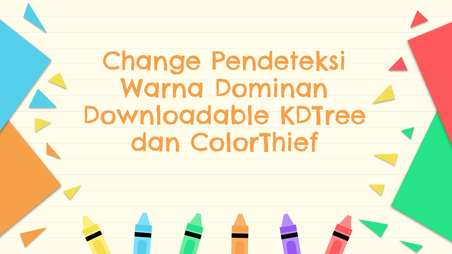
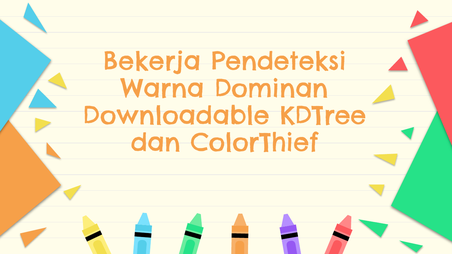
Change: Change -> Bekerja
